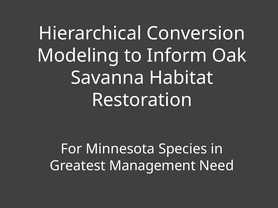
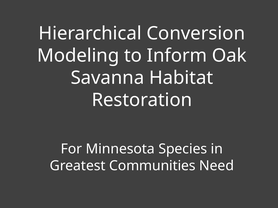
Management: Management -> Communities
